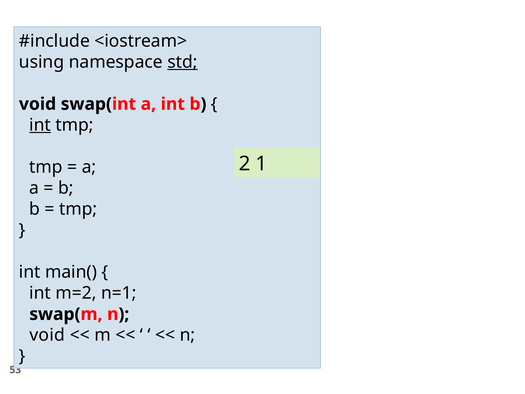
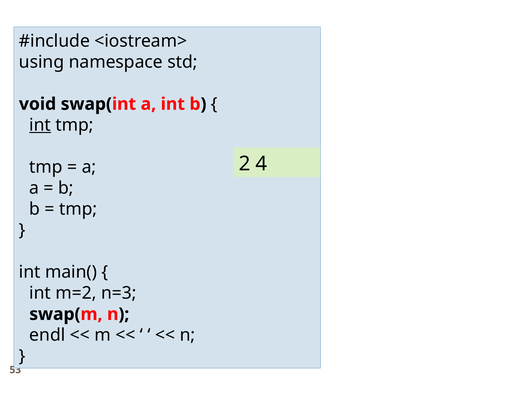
std underline: present -> none
1: 1 -> 4
n=1: n=1 -> n=3
void at (47, 335): void -> endl
